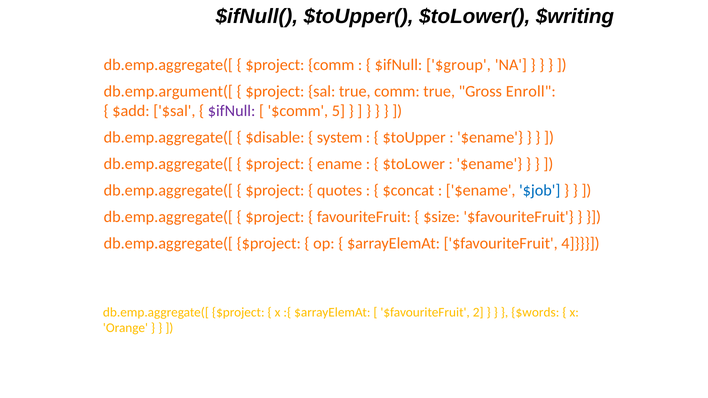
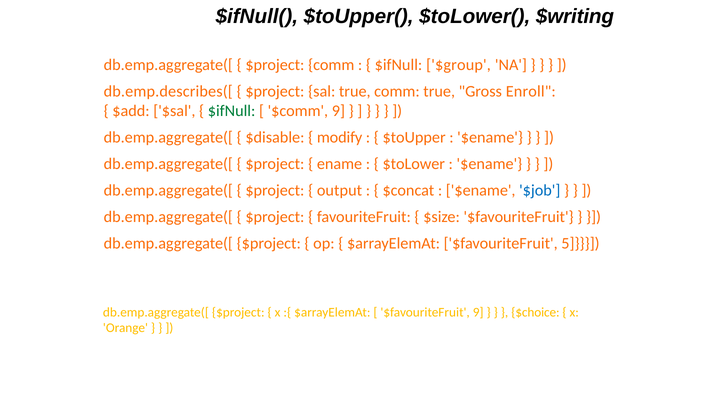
db.emp.argument([: db.emp.argument([ -> db.emp.describes([
$ifNull at (232, 111) colour: purple -> green
$comm 5: 5 -> 9
system: system -> modify
quotes: quotes -> output
4: 4 -> 5
$favouriteFruit 2: 2 -> 9
$words: $words -> $choice
